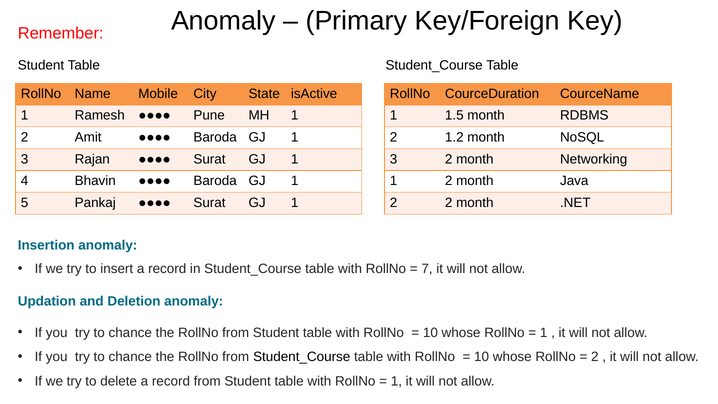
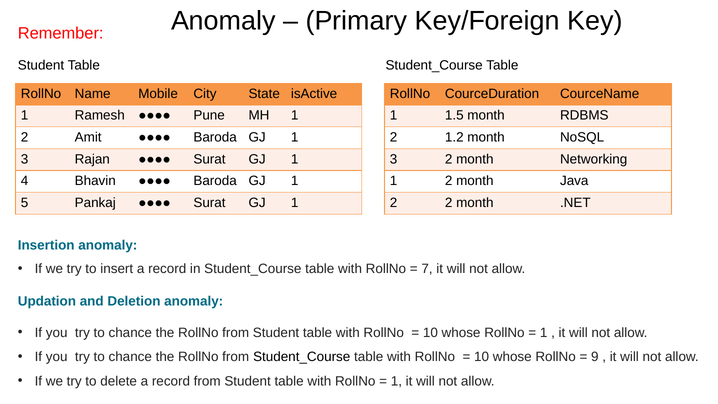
2 at (595, 357): 2 -> 9
